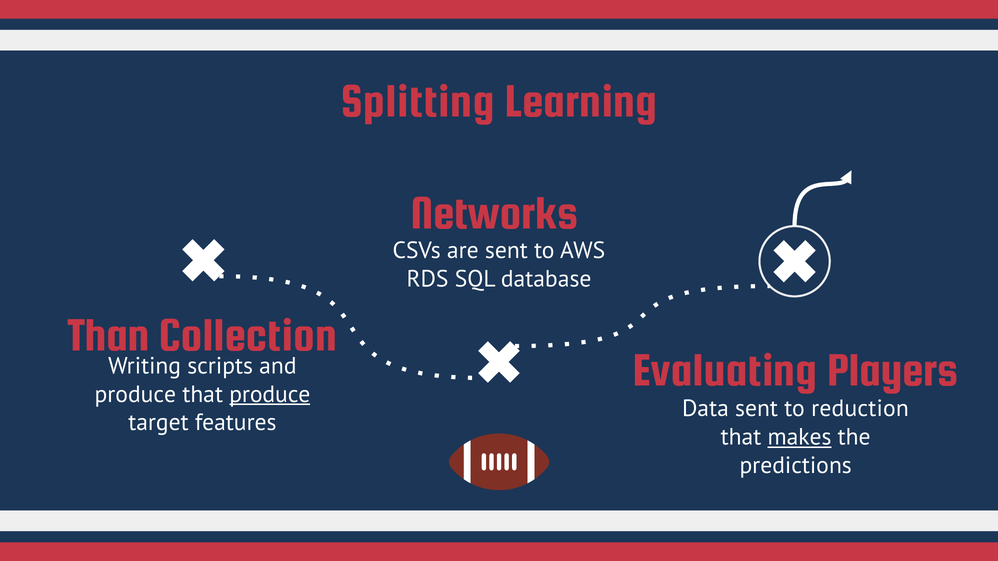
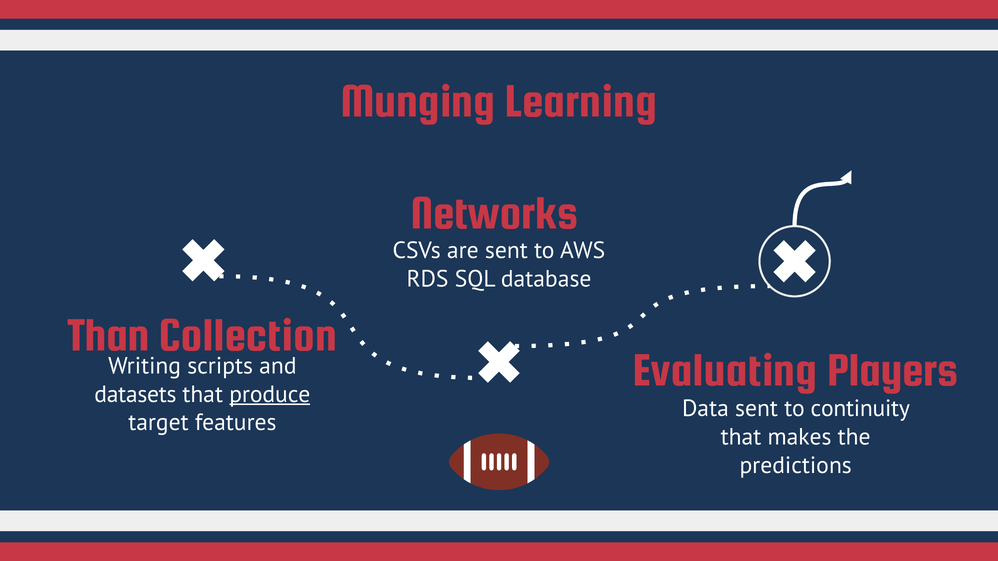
Splitting: Splitting -> Munging
produce at (135, 395): produce -> datasets
reduction: reduction -> continuity
makes underline: present -> none
